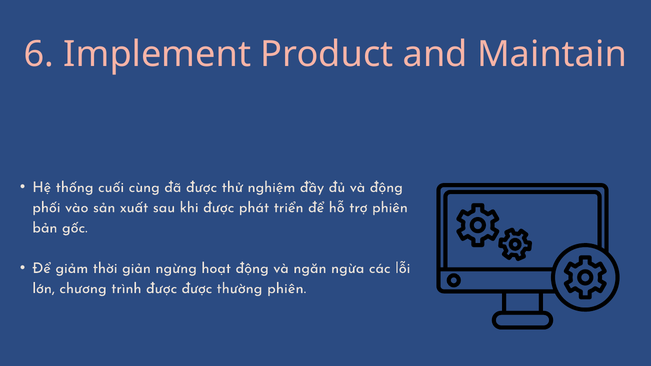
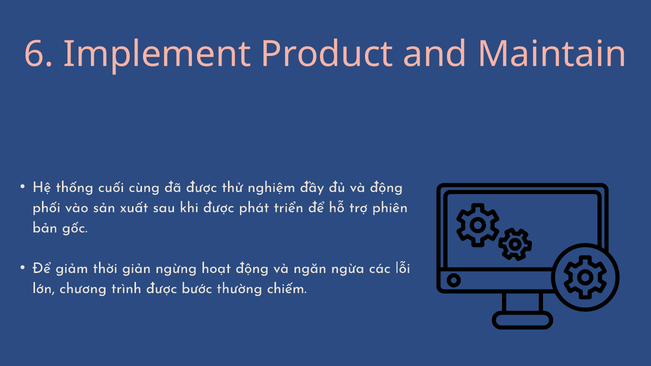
được được: được -> bước
thường phiên: phiên -> chiếm
